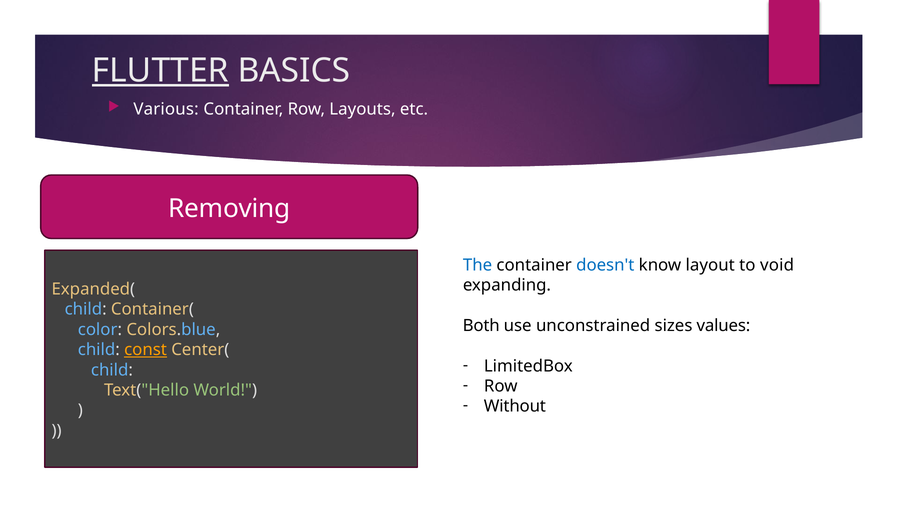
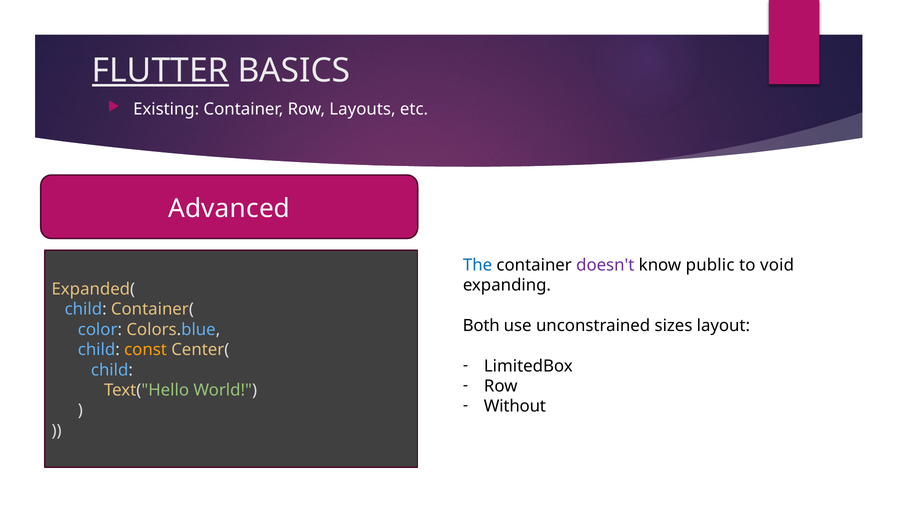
Various: Various -> Existing
Removing: Removing -> Advanced
doesn't colour: blue -> purple
layout: layout -> public
values: values -> layout
const underline: present -> none
